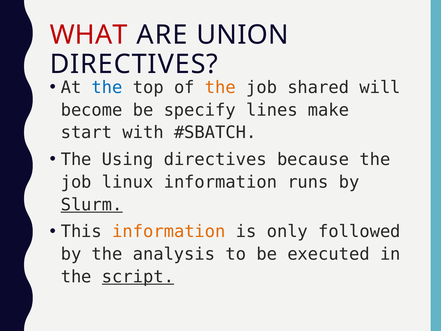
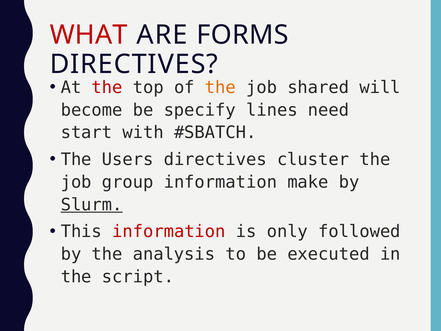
UNION: UNION -> FORMS
the at (107, 87) colour: blue -> red
make: make -> need
Using: Using -> Users
because: because -> cluster
linux: linux -> group
runs: runs -> make
information at (169, 231) colour: orange -> red
script underline: present -> none
